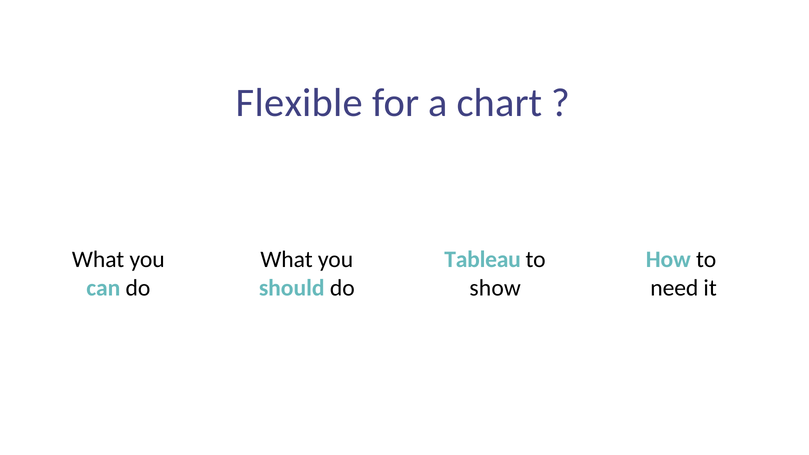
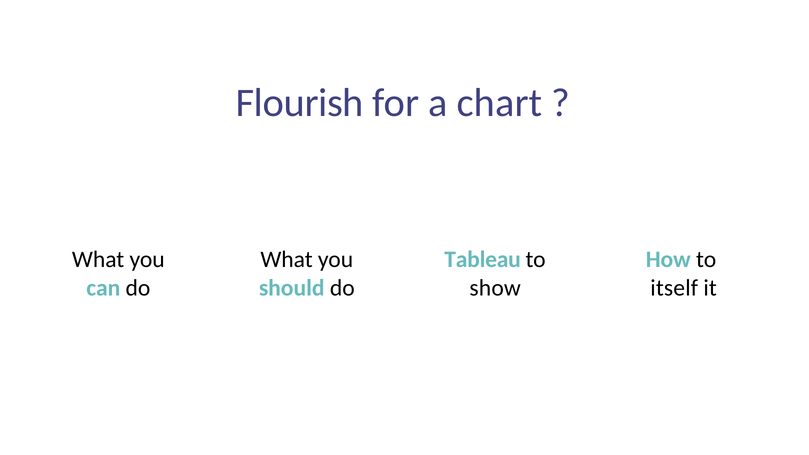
Flexible: Flexible -> Flourish
need: need -> itself
